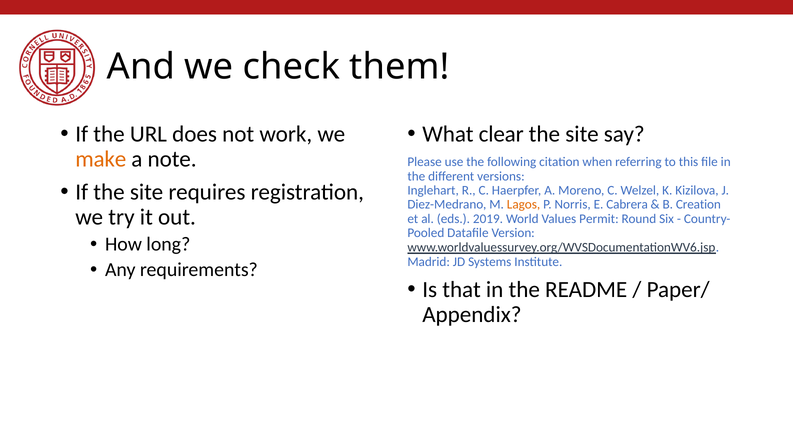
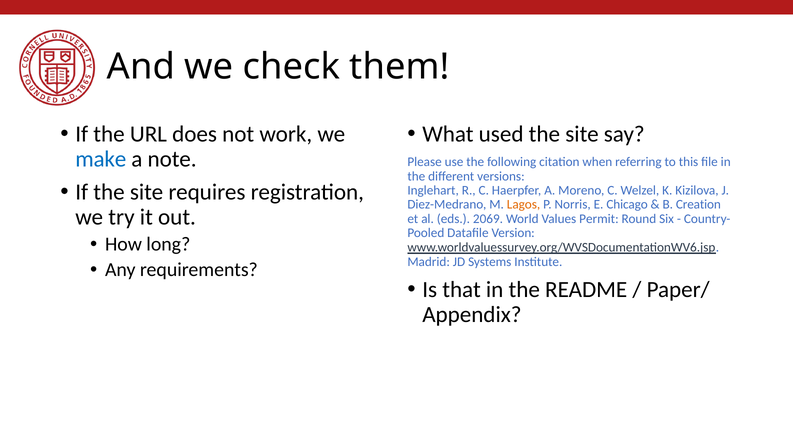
clear: clear -> used
make colour: orange -> blue
Cabrera: Cabrera -> Chicago
2019: 2019 -> 2069
